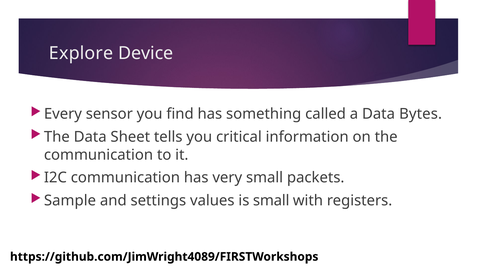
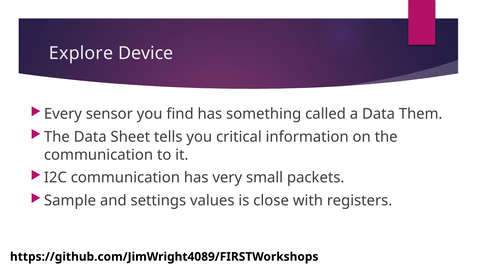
Bytes: Bytes -> Them
is small: small -> close
